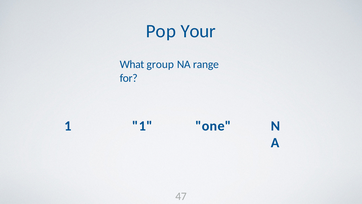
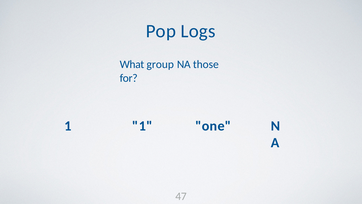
Your: Your -> Logs
range: range -> those
